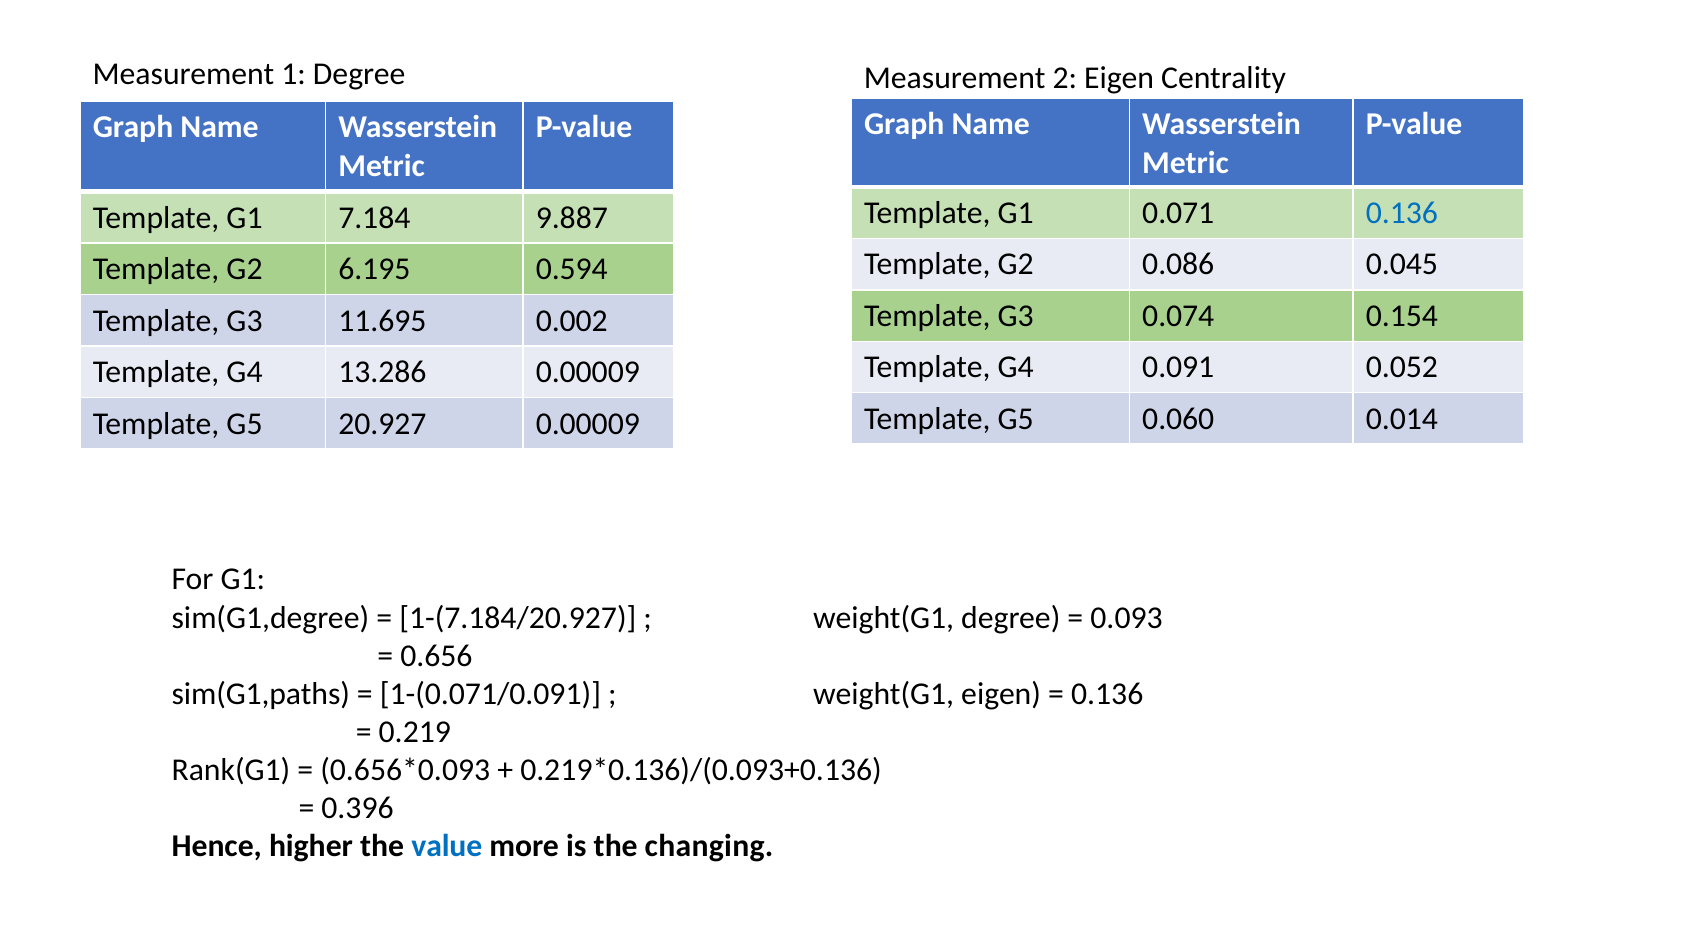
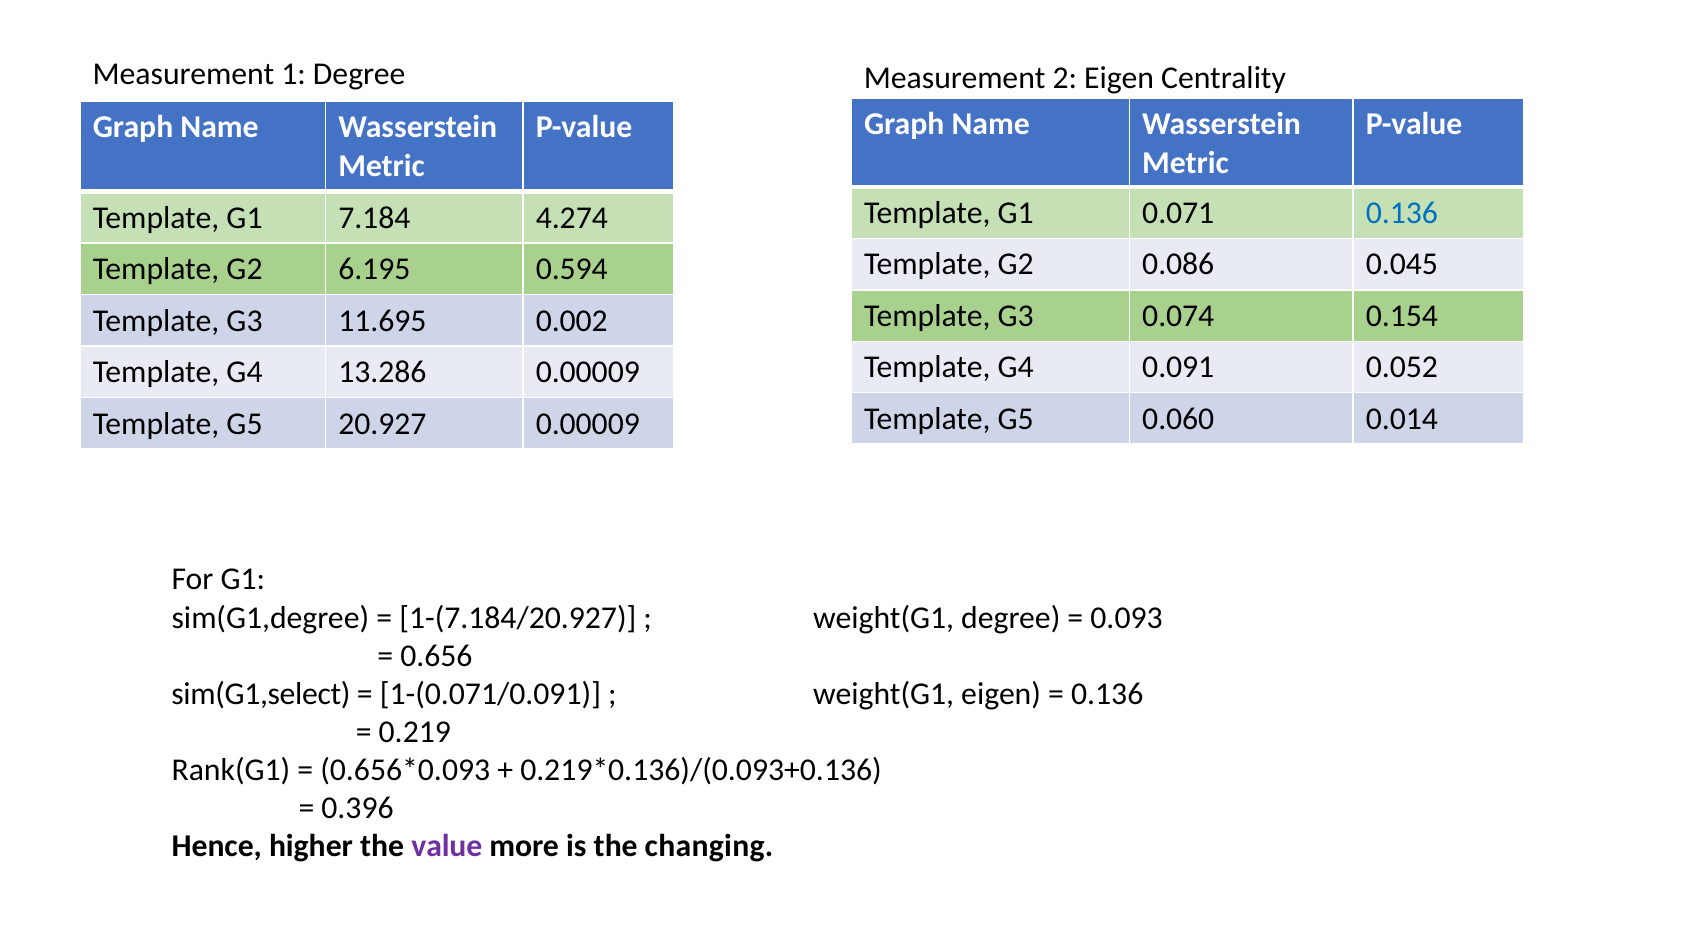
9.887: 9.887 -> 4.274
sim(G1,paths: sim(G1,paths -> sim(G1,select
value colour: blue -> purple
